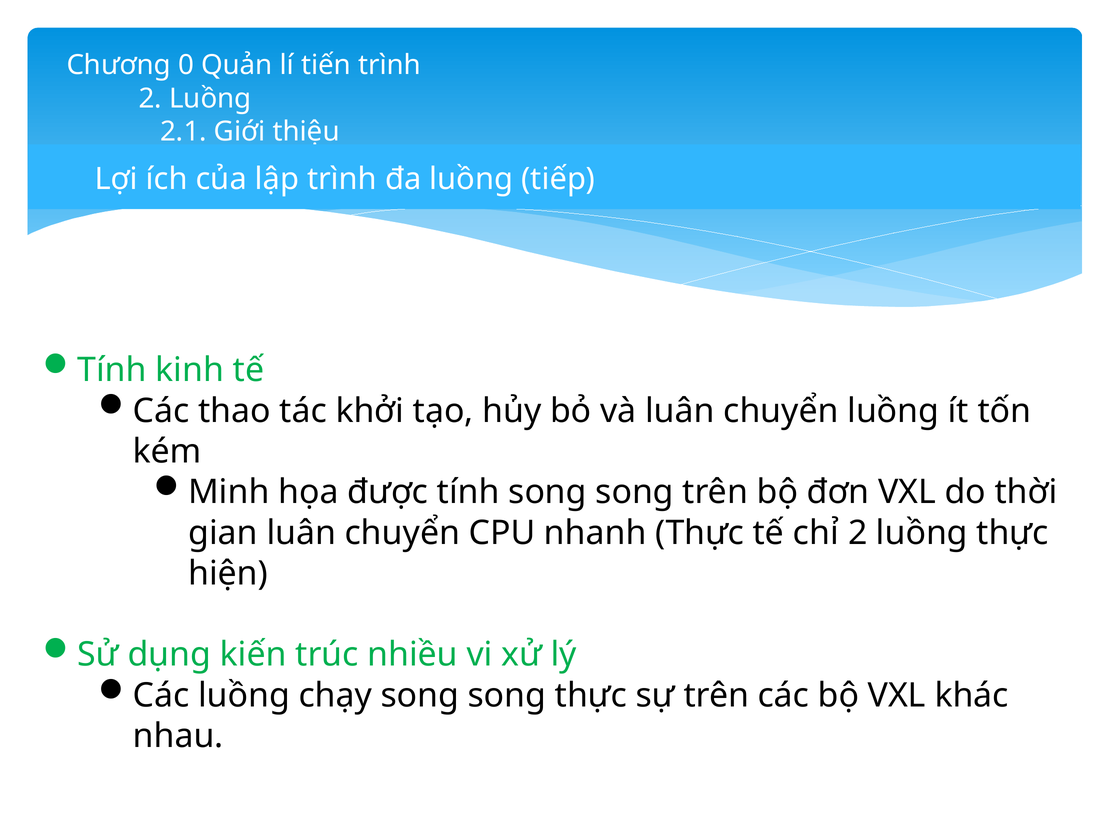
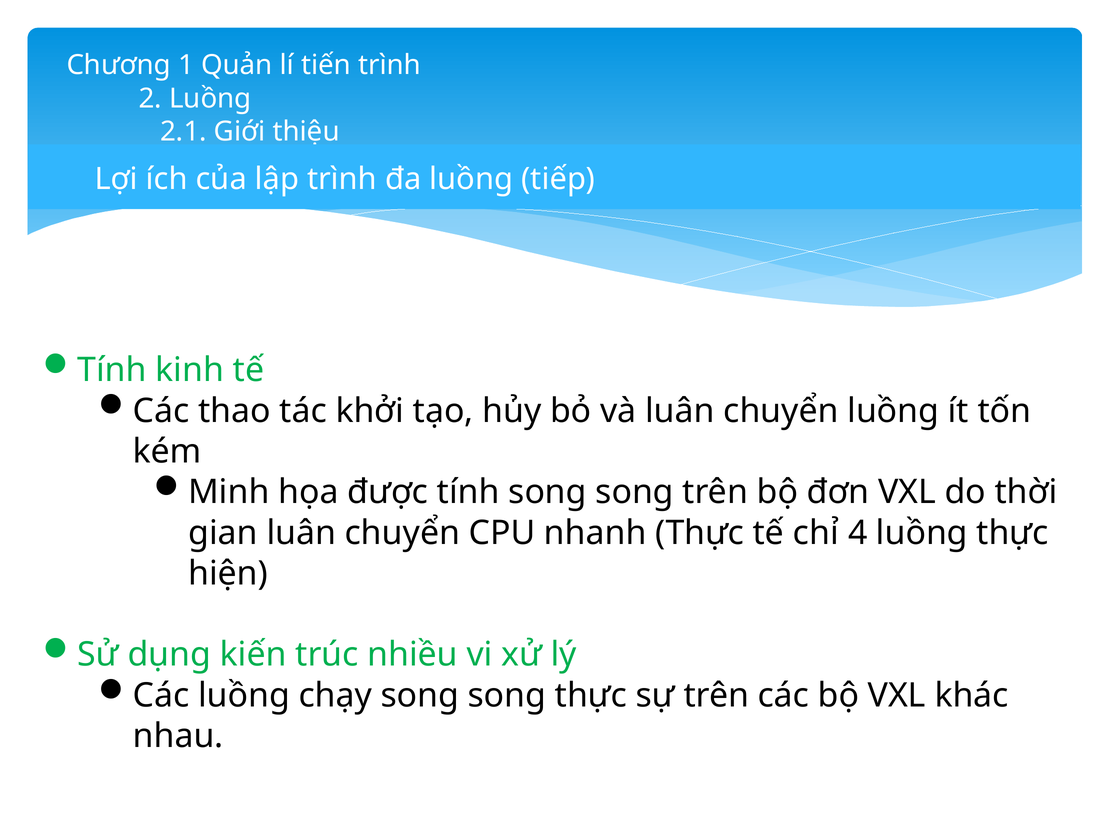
0: 0 -> 1
chỉ 2: 2 -> 4
